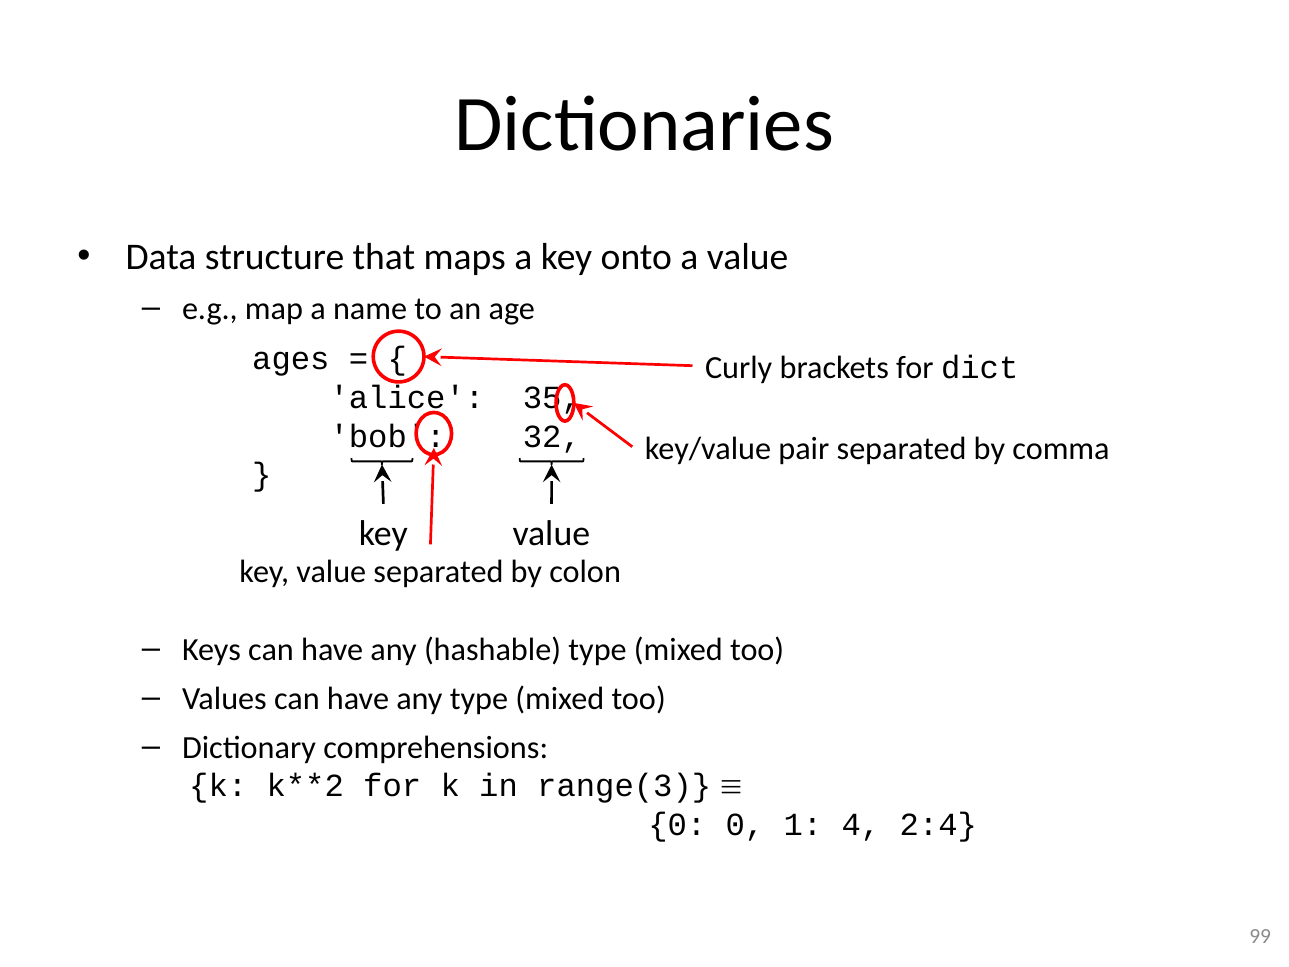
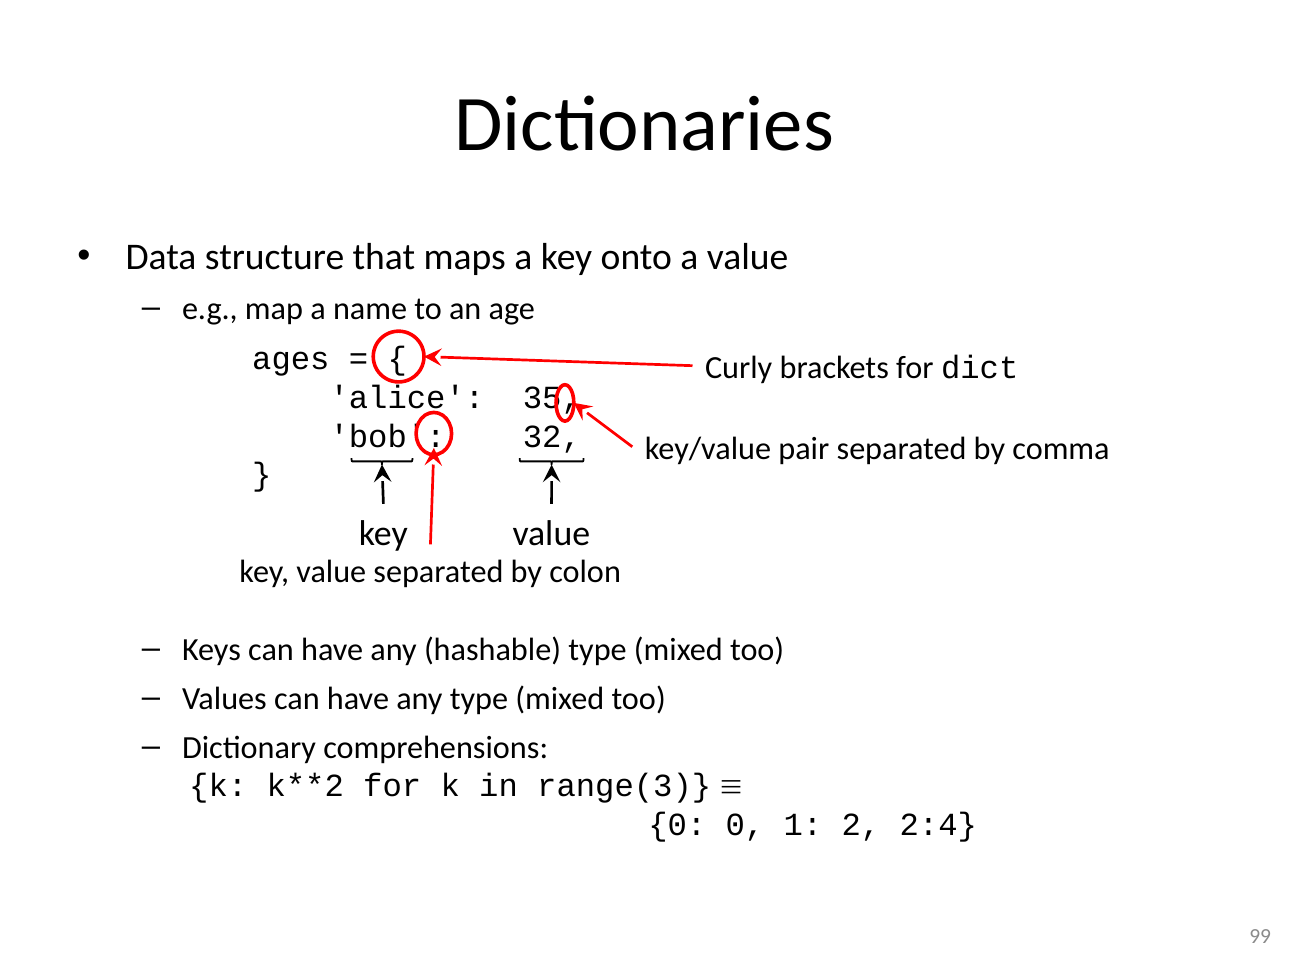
4: 4 -> 2
